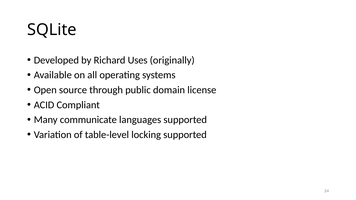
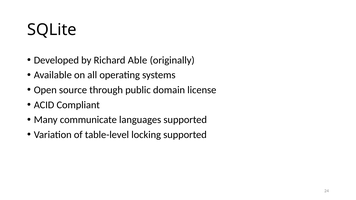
Uses: Uses -> Able
